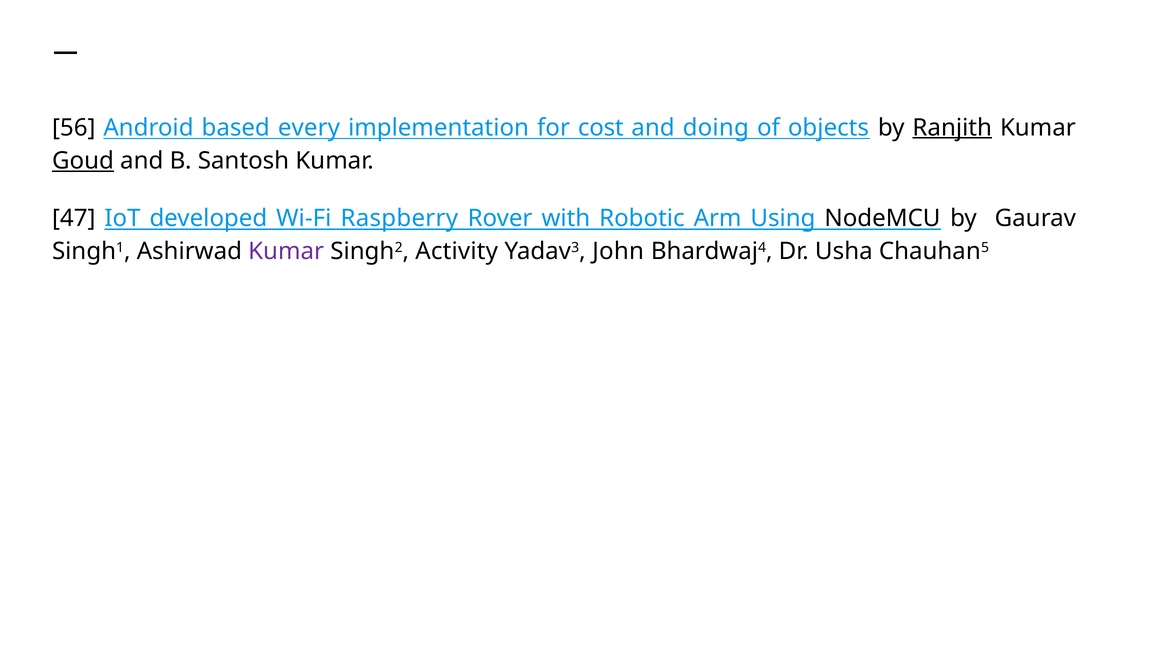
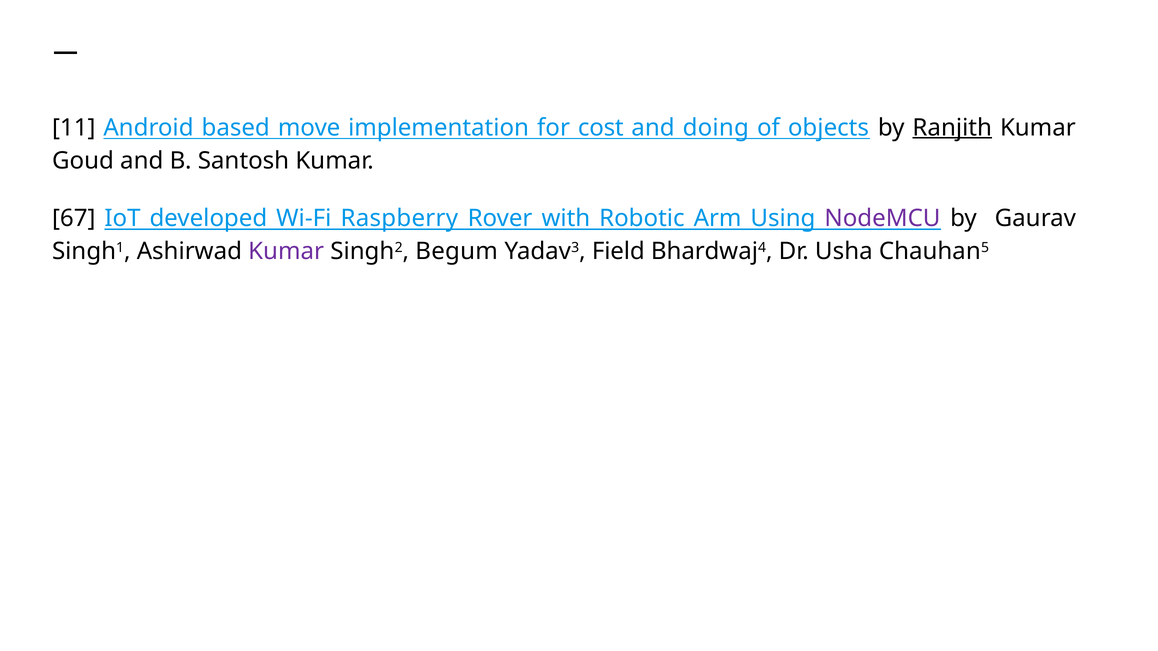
56: 56 -> 11
every: every -> move
Goud underline: present -> none
47: 47 -> 67
NodeMCU colour: black -> purple
Activity: Activity -> Begum
John: John -> Field
